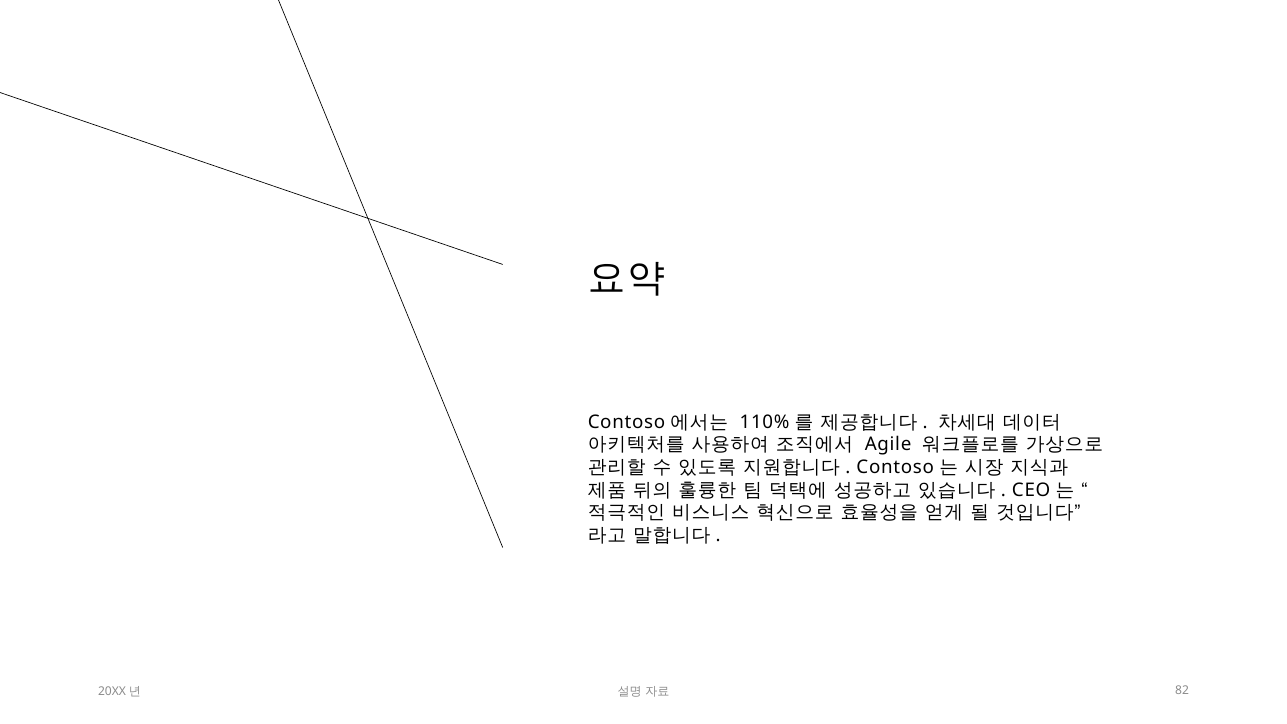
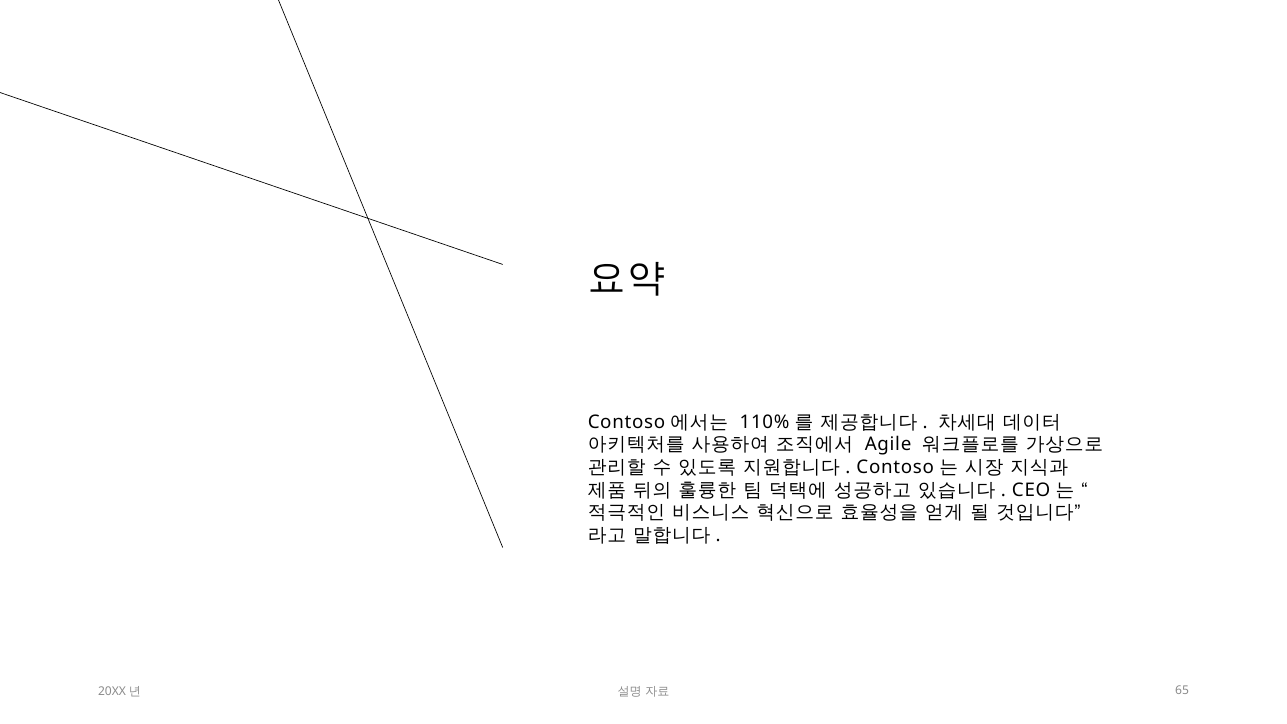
82: 82 -> 65
